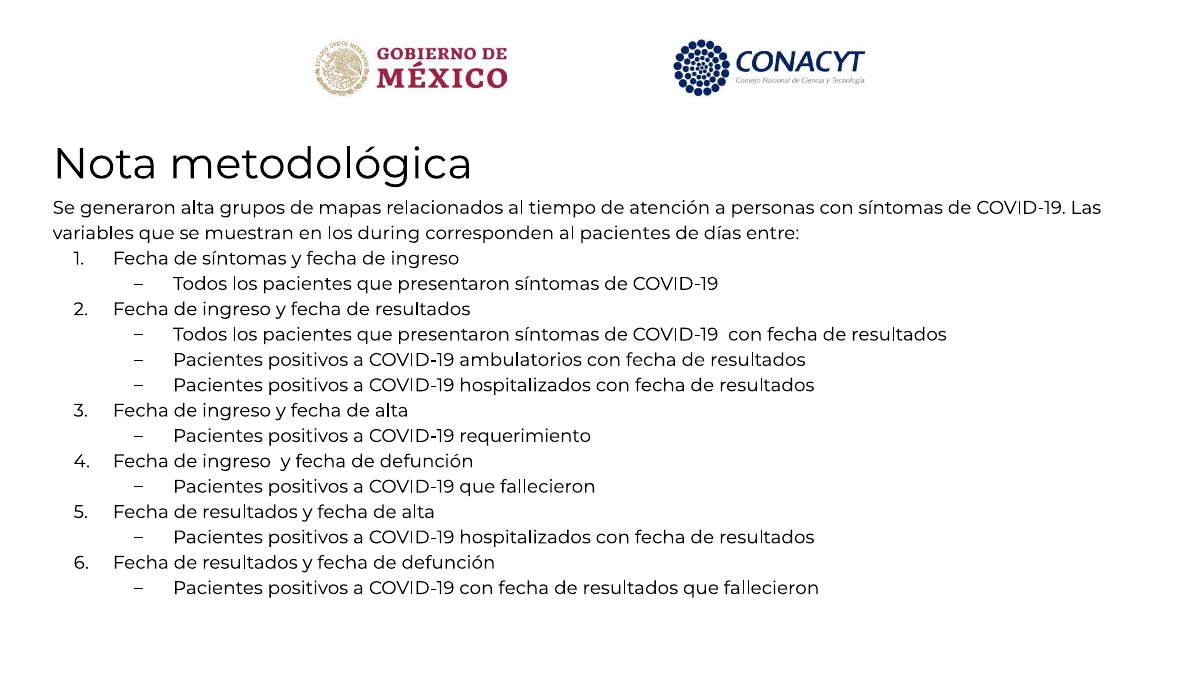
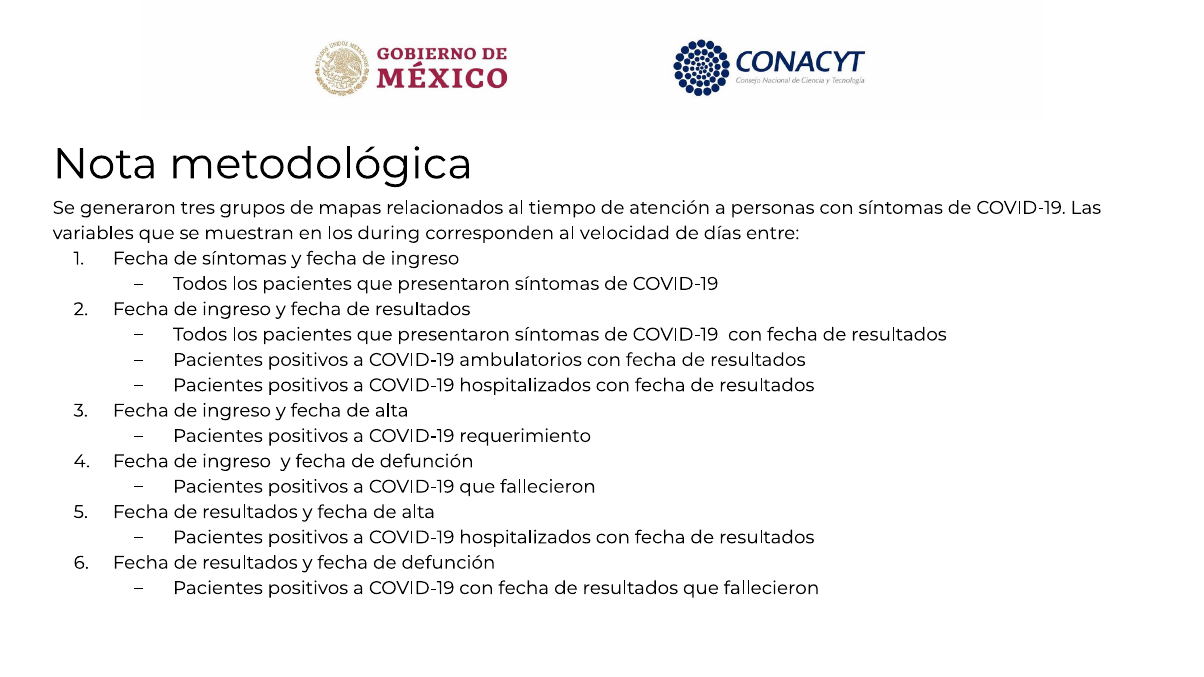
generaron alta: alta -> tres
al pacientes: pacientes -> velocidad
